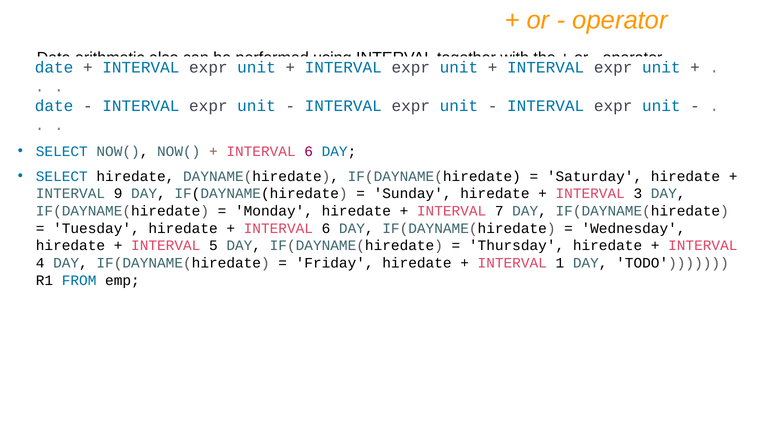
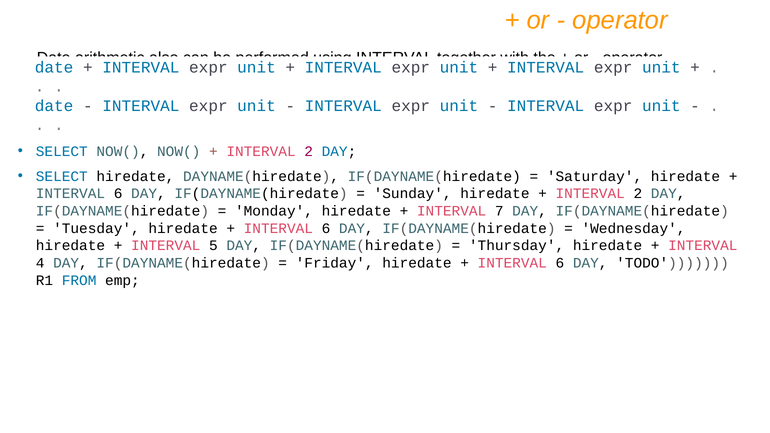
6 at (309, 151): 6 -> 2
9 at (118, 194): 9 -> 6
3 at (638, 194): 3 -> 2
1 at (560, 263): 1 -> 6
